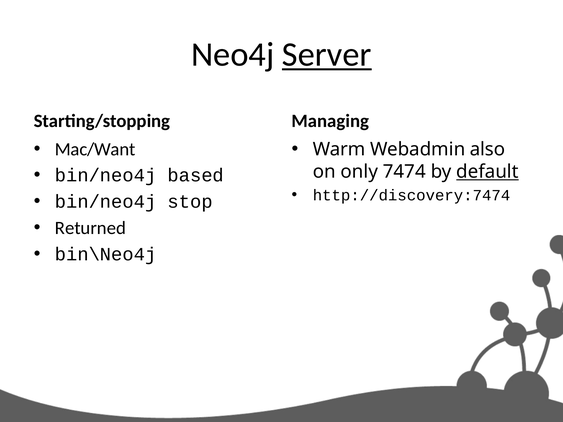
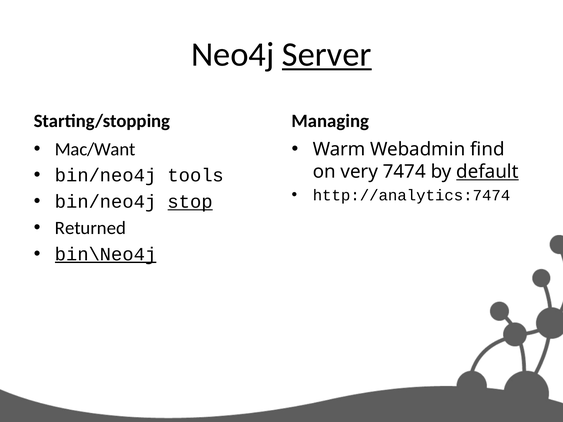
also: also -> find
based: based -> tools
only: only -> very
http://discovery:7474: http://discovery:7474 -> http://analytics:7474
stop underline: none -> present
bin\Neo4j underline: none -> present
